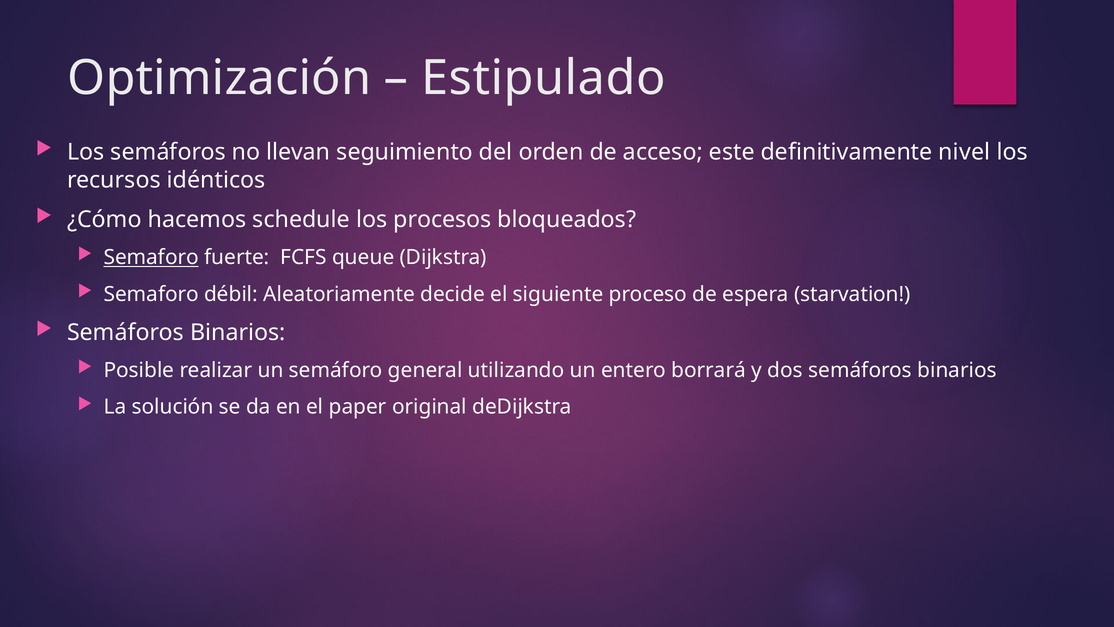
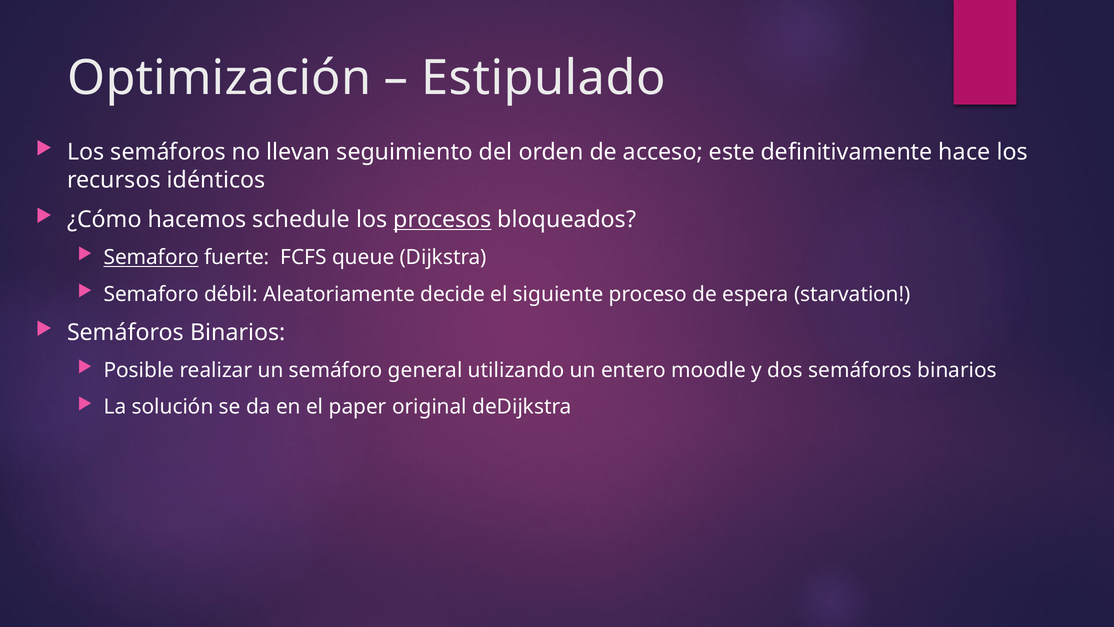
nivel: nivel -> hace
procesos underline: none -> present
borrará: borrará -> moodle
